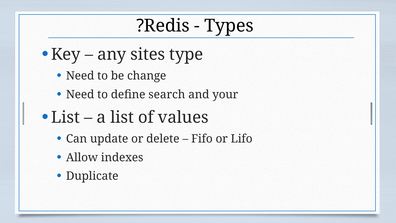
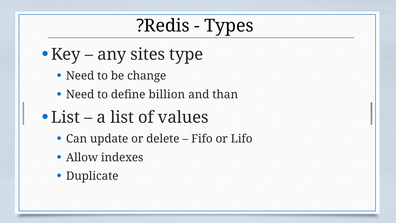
search: search -> billion
your: your -> than
